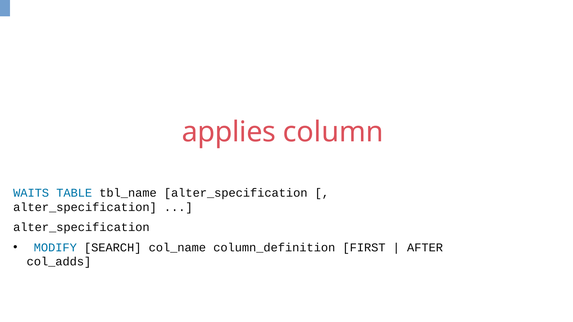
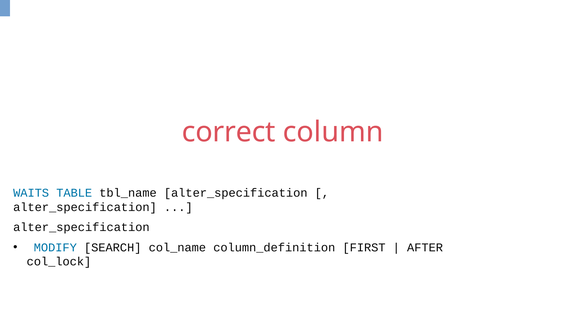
applies: applies -> correct
col_adds: col_adds -> col_lock
